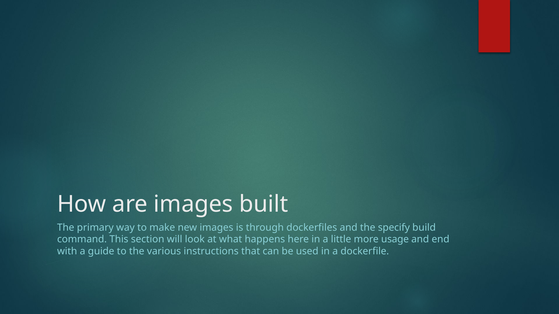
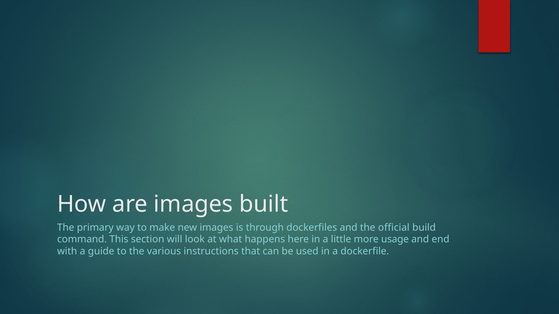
specify: specify -> official
